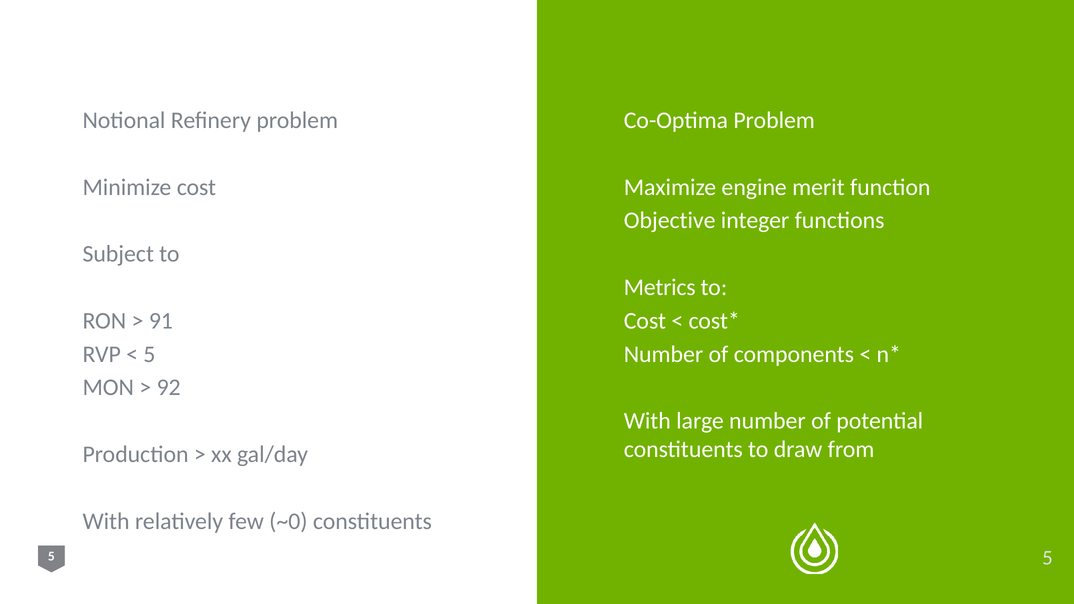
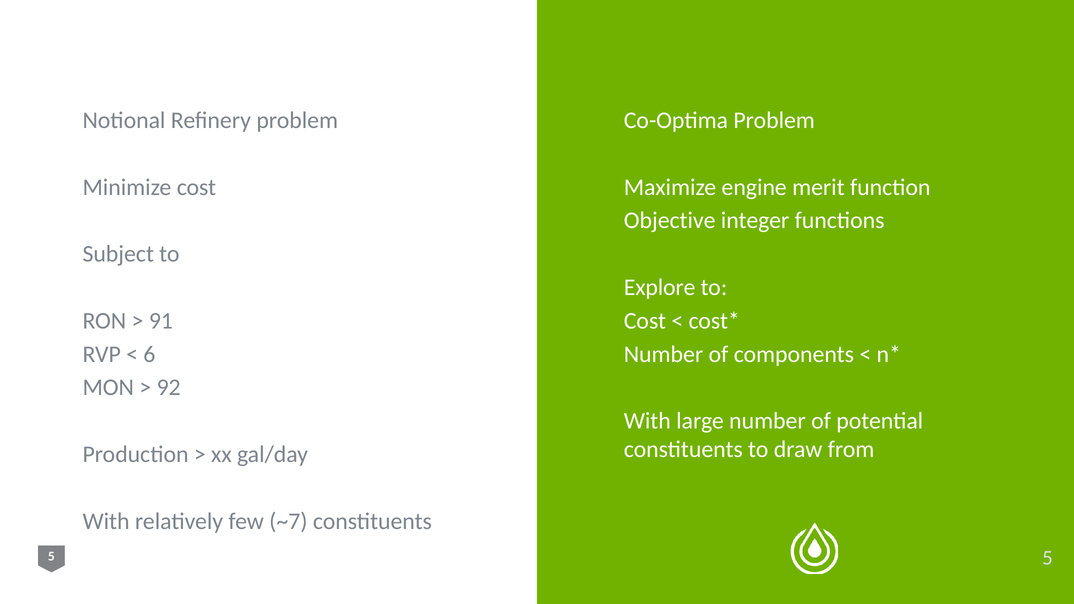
Metrics: Metrics -> Explore
5 at (149, 354): 5 -> 6
~0: ~0 -> ~7
